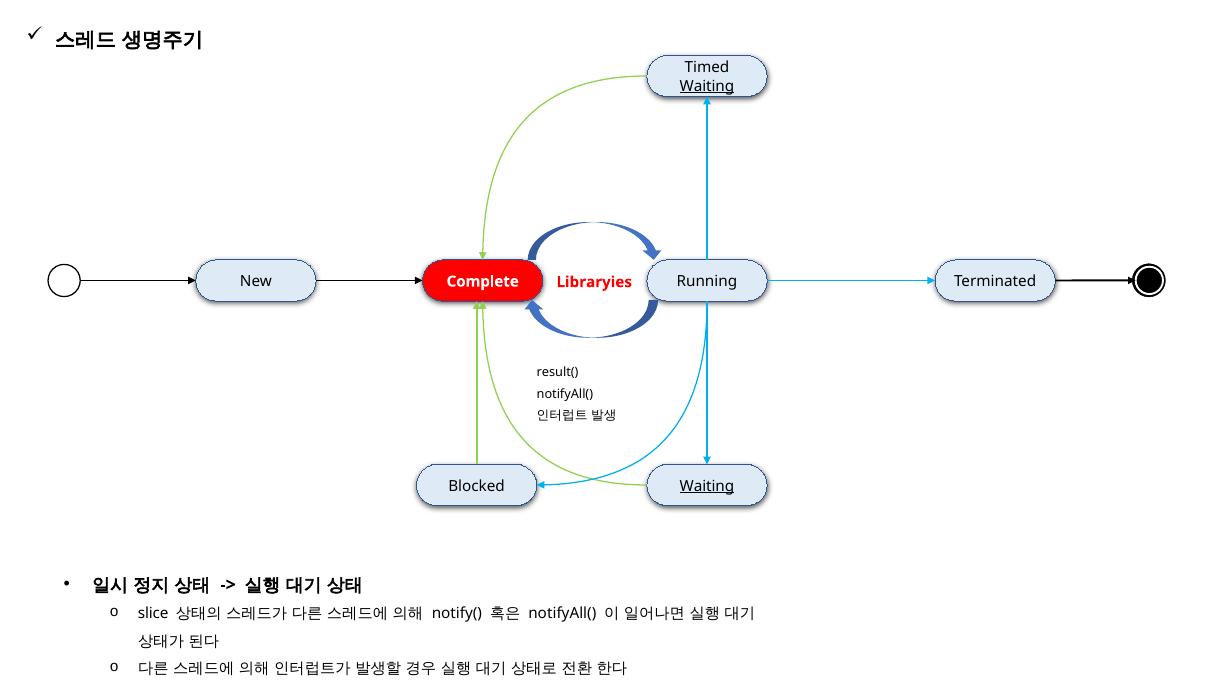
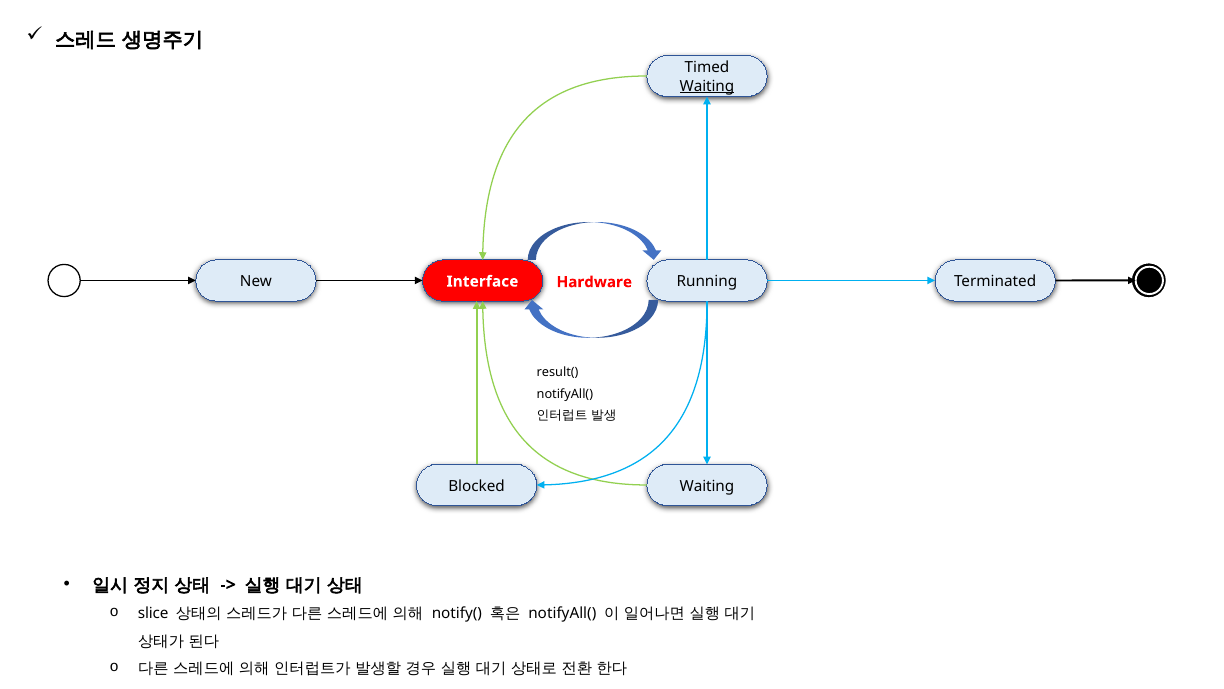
Complete: Complete -> Interface
Libraryies: Libraryies -> Hardware
Waiting at (707, 486) underline: present -> none
